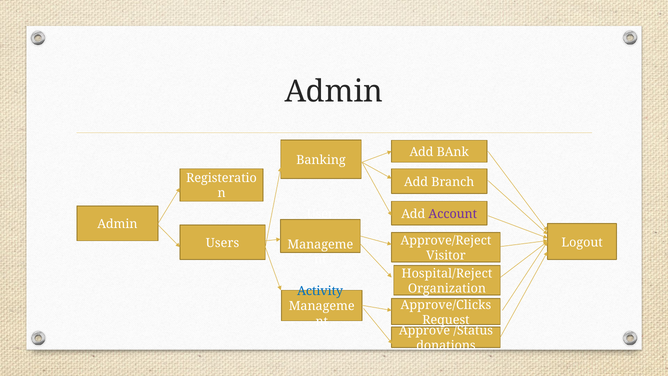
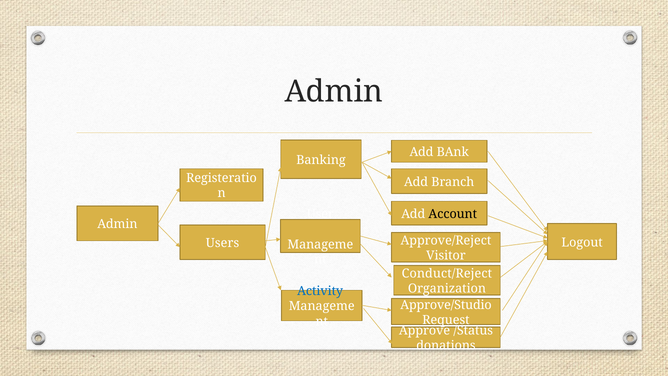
Account colour: purple -> black
Hospital/Reject: Hospital/Reject -> Conduct/Reject
Approve/Clicks: Approve/Clicks -> Approve/Studio
